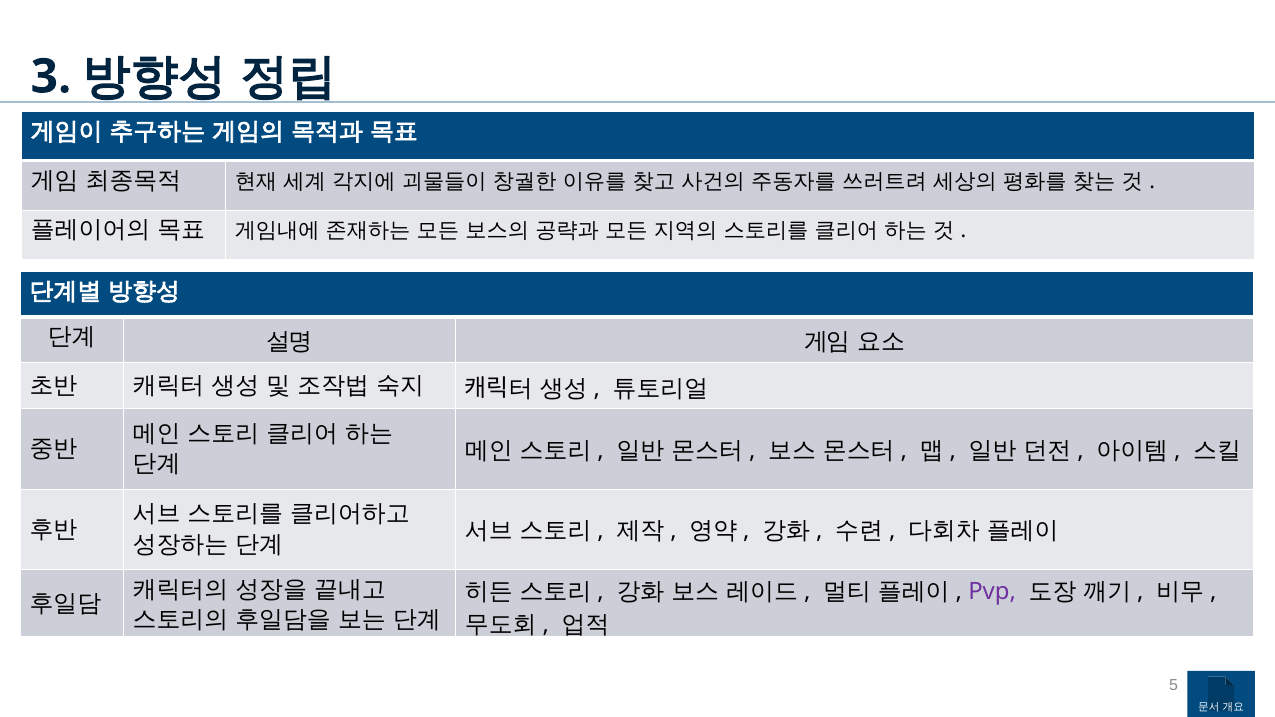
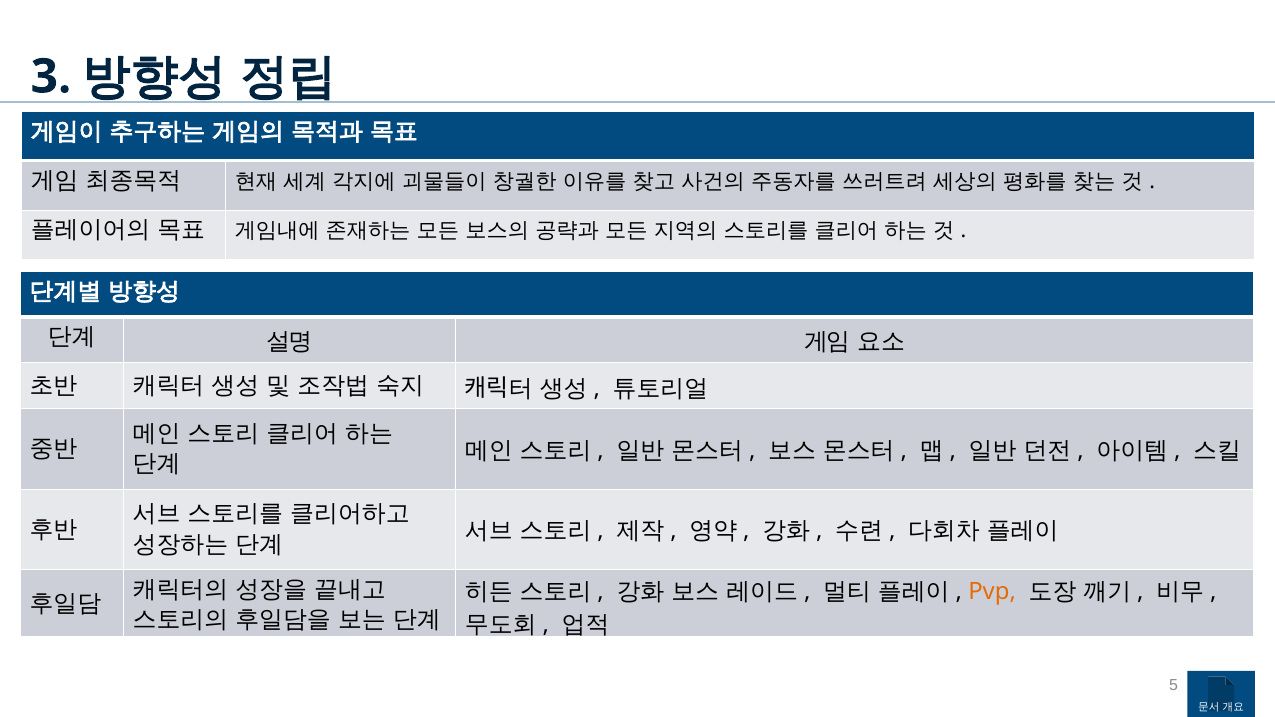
Pvp colour: purple -> orange
